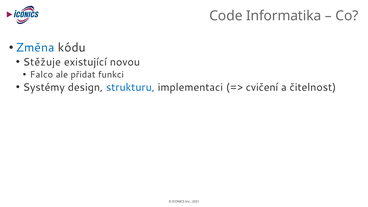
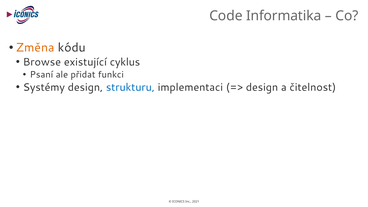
Změna colour: blue -> orange
Stěžuje: Stěžuje -> Browse
novou: novou -> cyklus
Falco: Falco -> Psaní
cvičení at (262, 87): cvičení -> design
